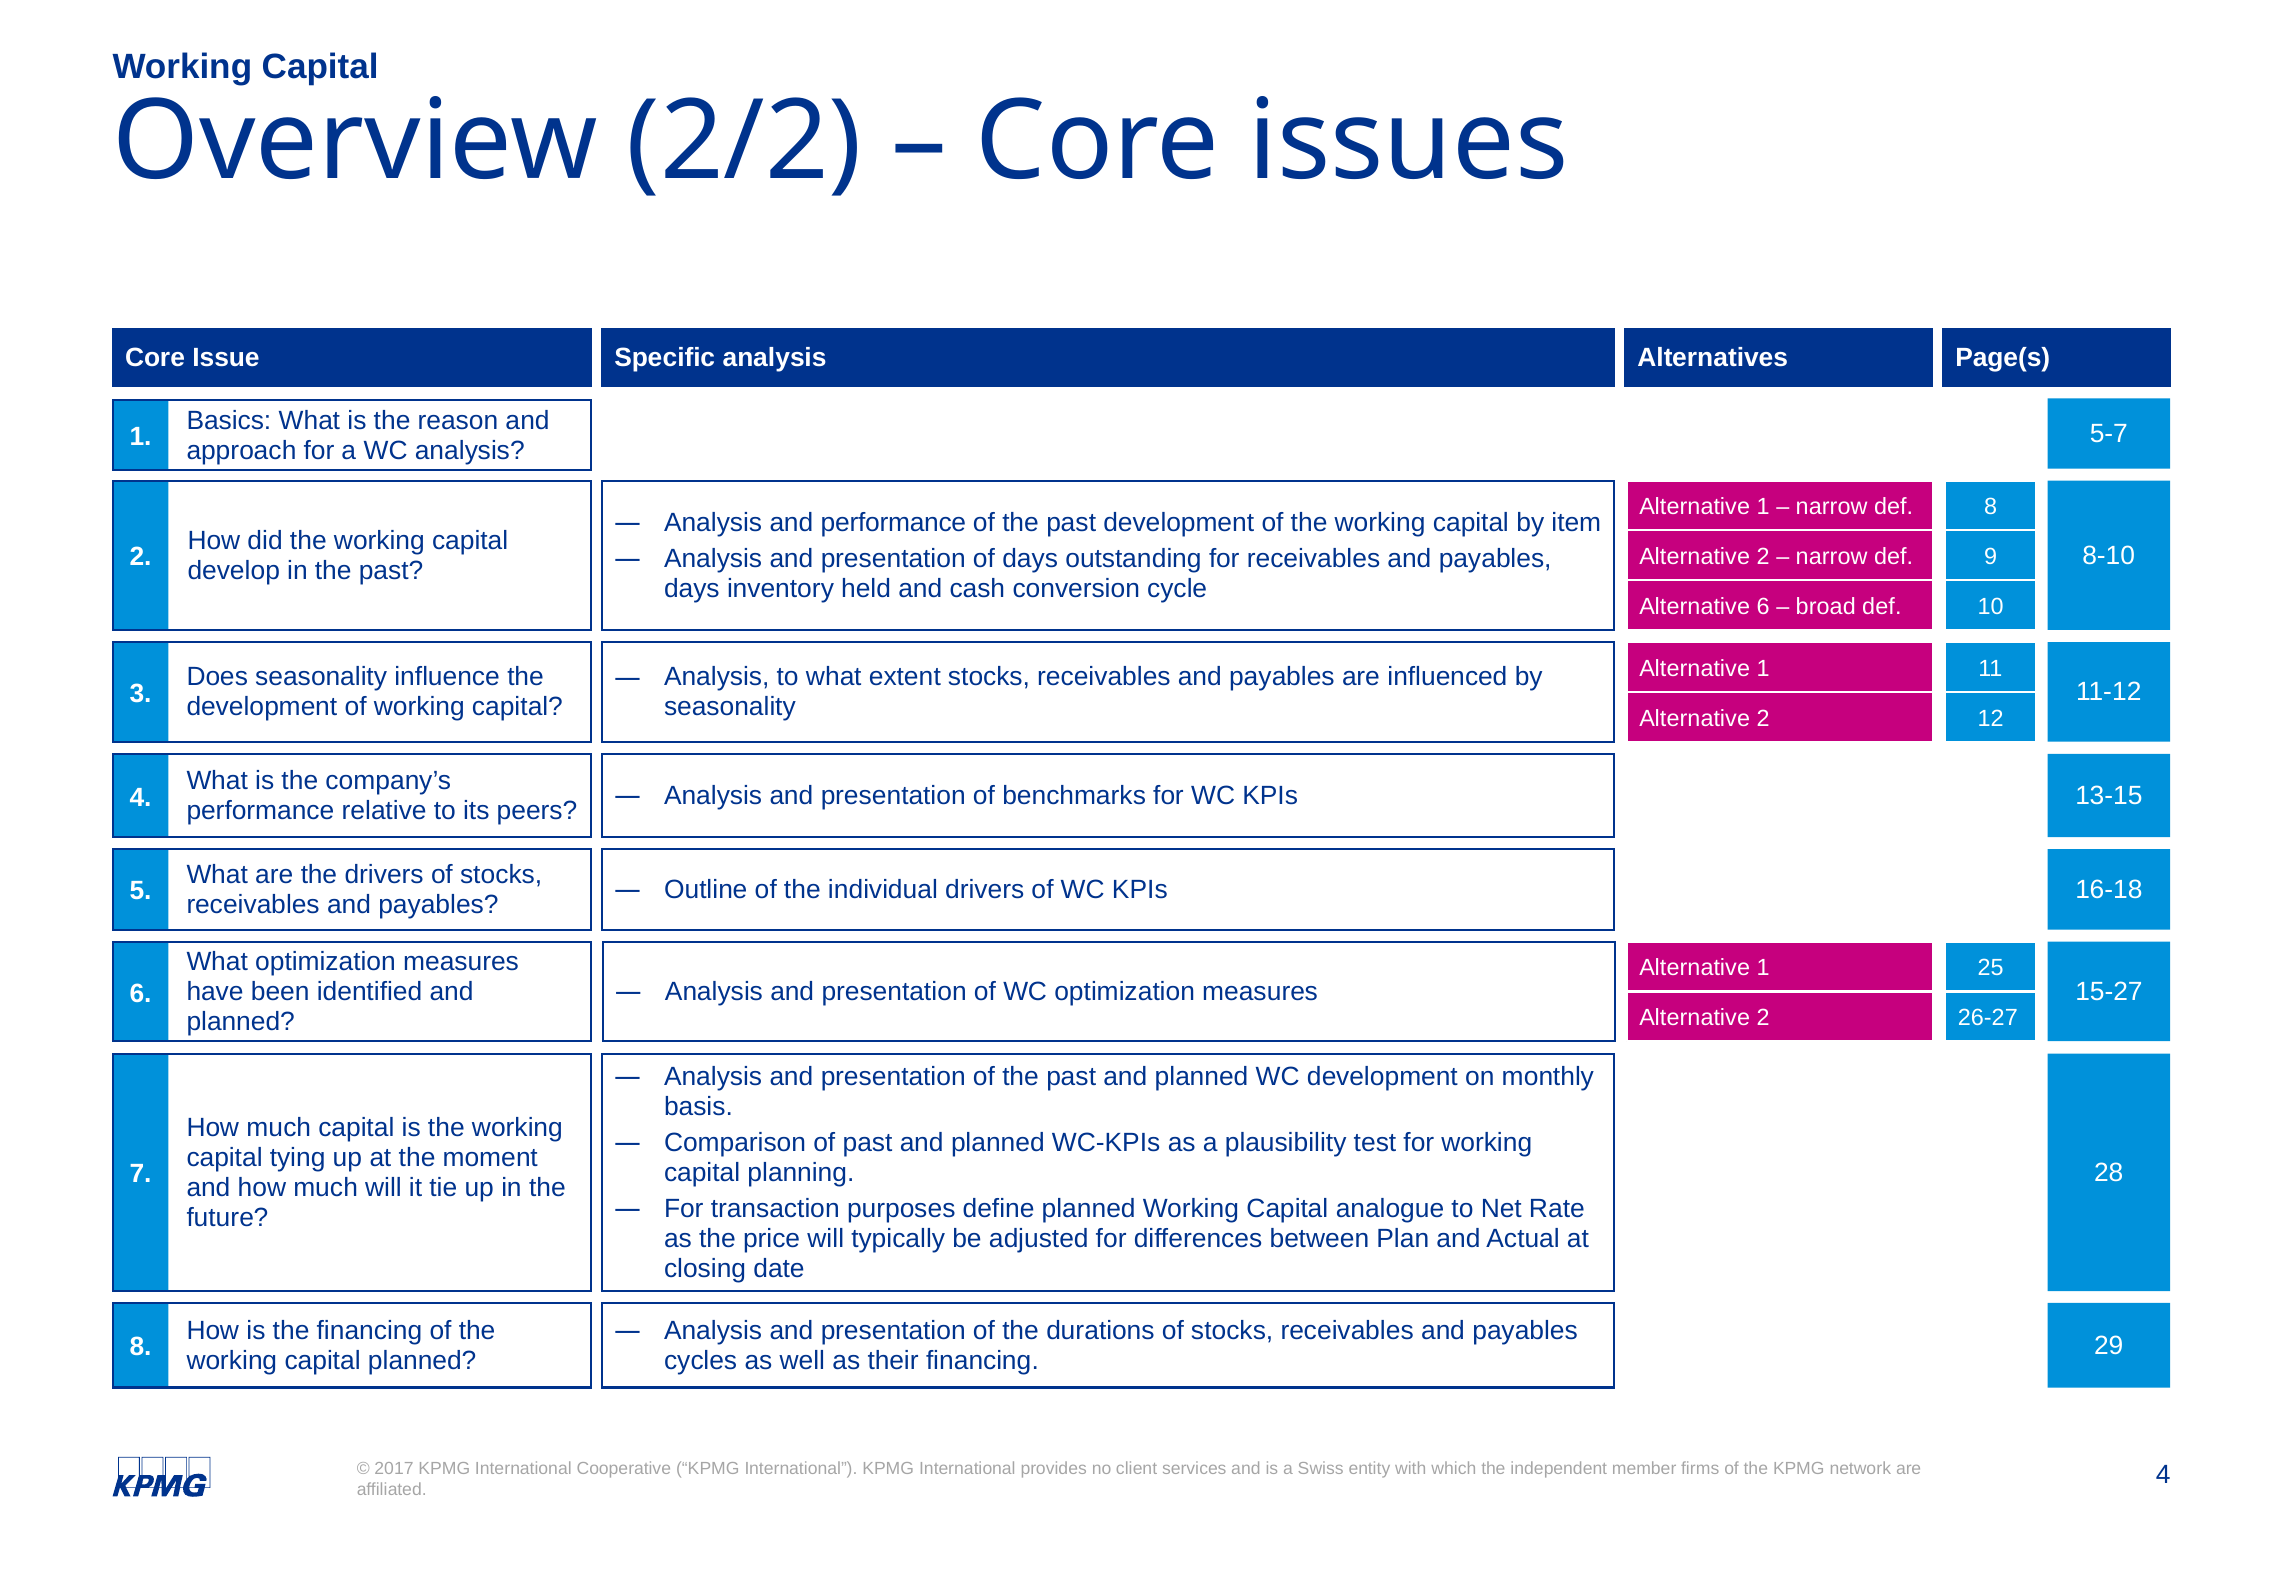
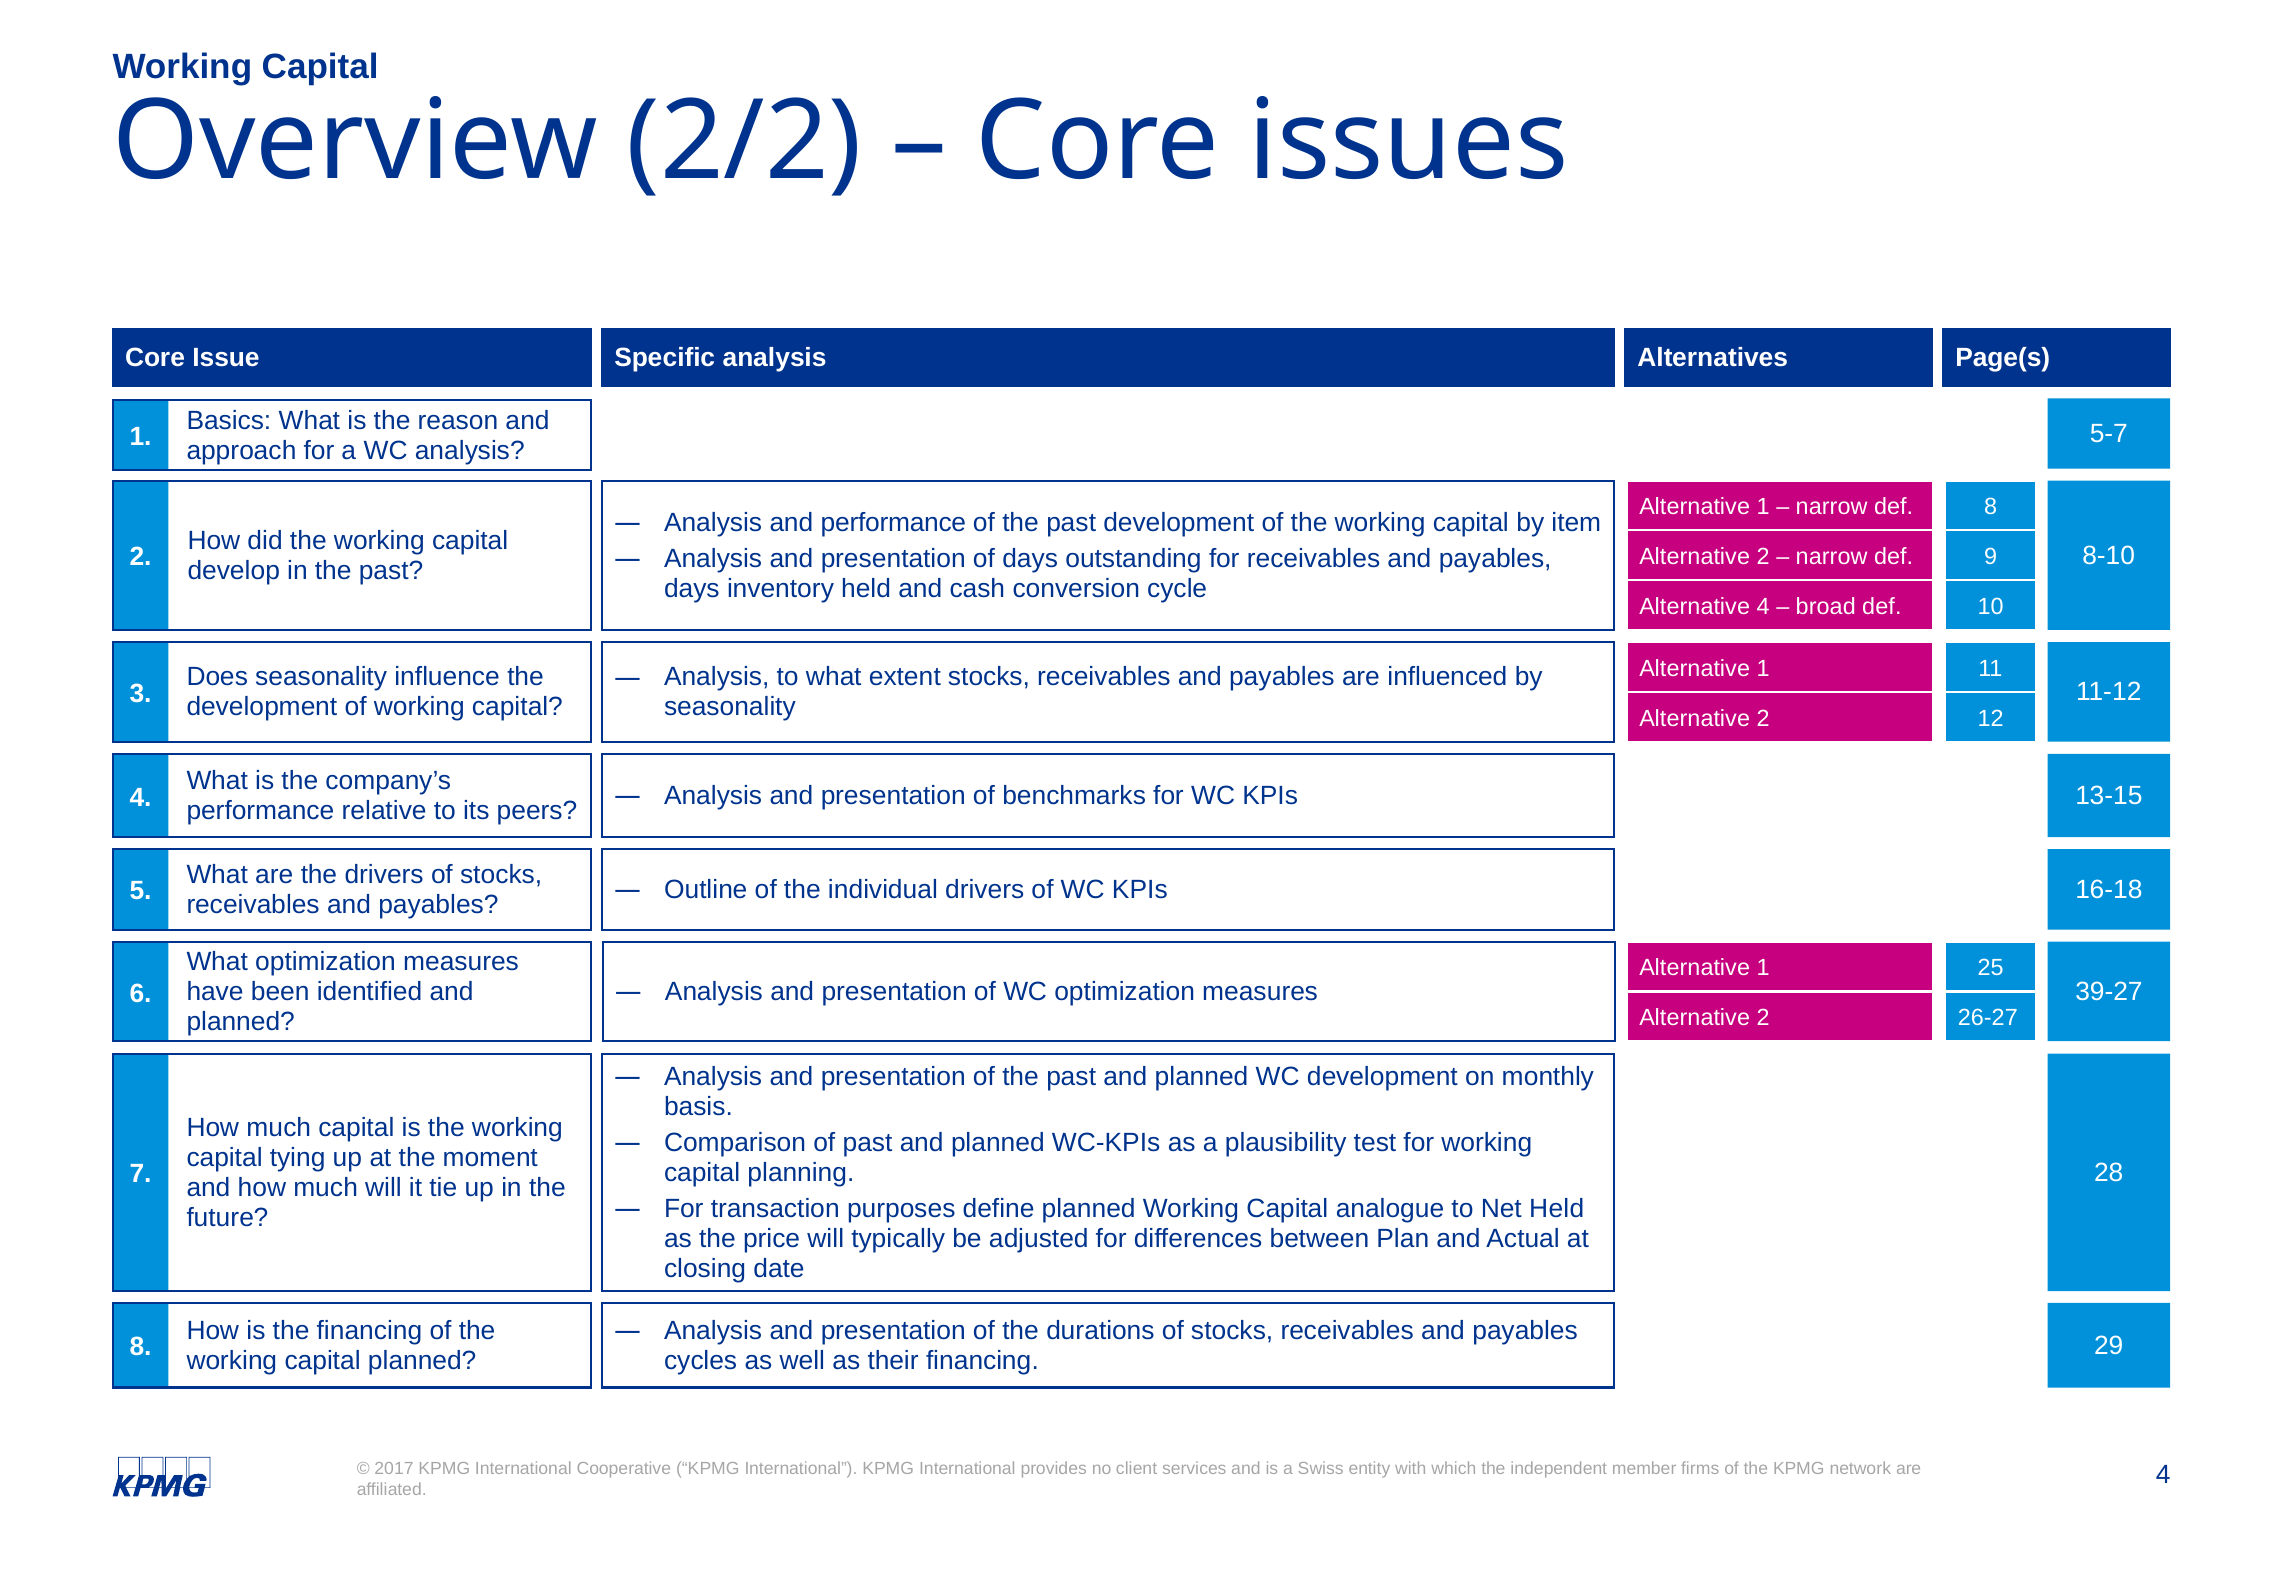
Alternative 6: 6 -> 4
15-27: 15-27 -> 39-27
Net Rate: Rate -> Held
